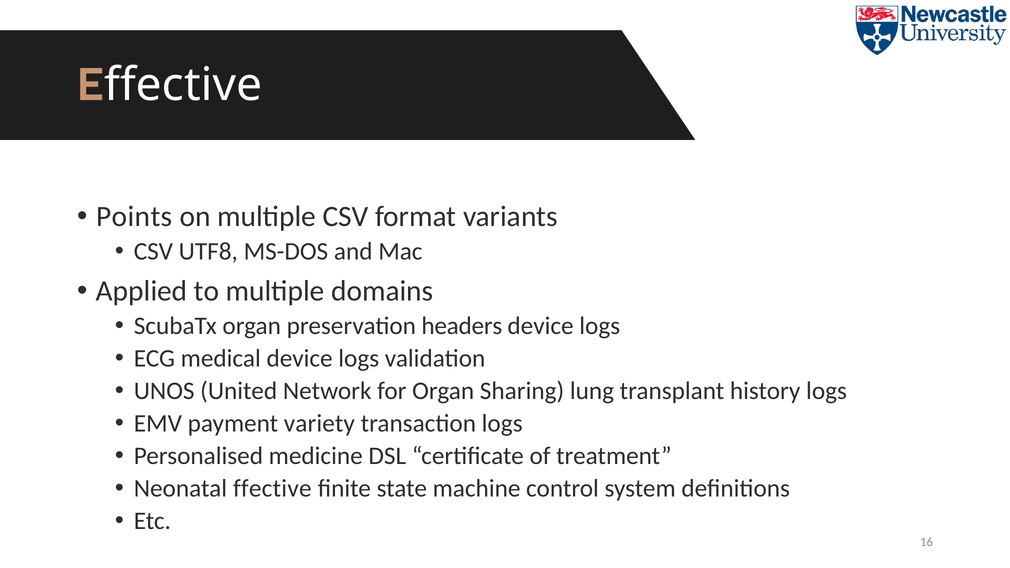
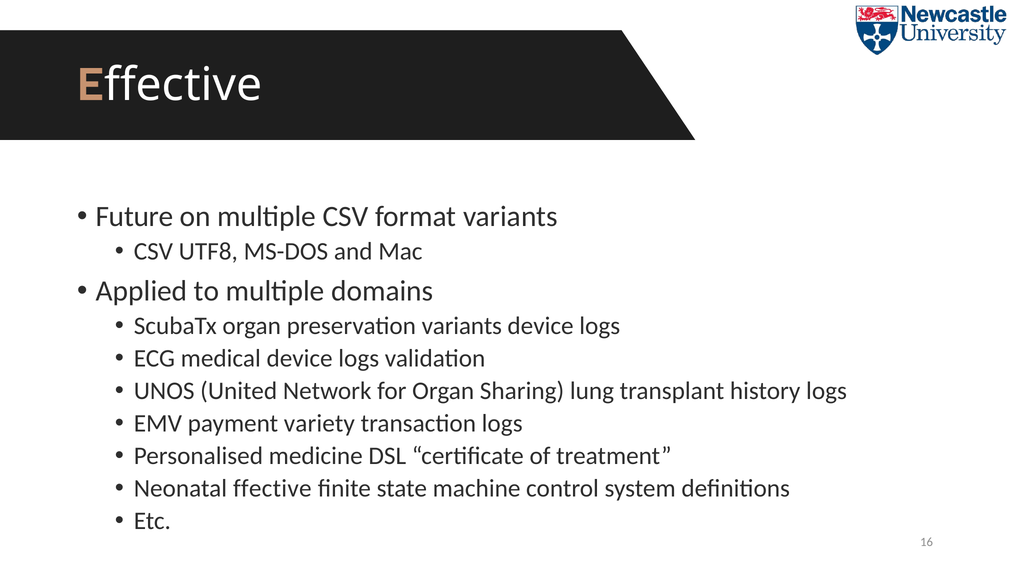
Points: Points -> Future
preservation headers: headers -> variants
